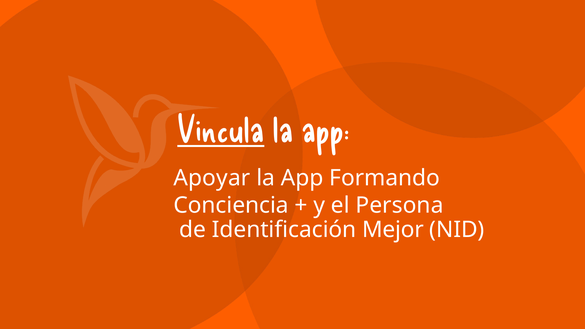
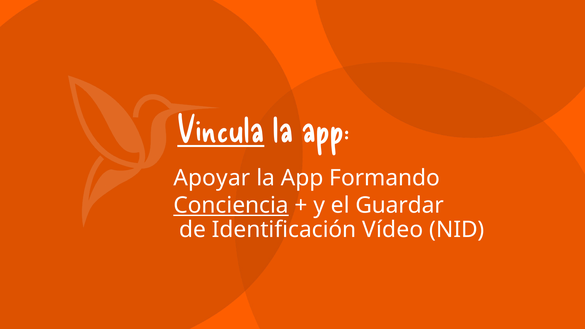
Conciencia underline: none -> present
Persona: Persona -> Guardar
Mejor: Mejor -> Vídeo
